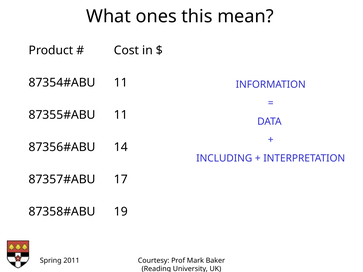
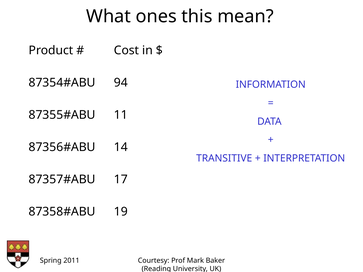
11 at (121, 83): 11 -> 94
INCLUDING: INCLUDING -> TRANSITIVE
